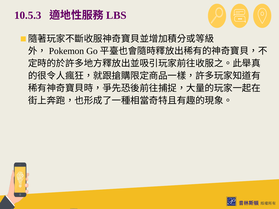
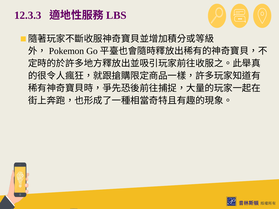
10.5.3: 10.5.3 -> 12.3.3
